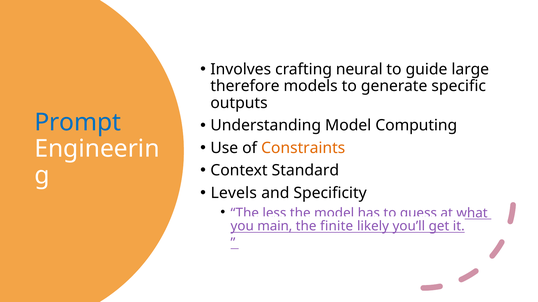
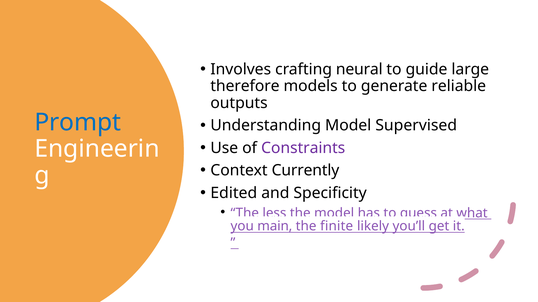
specific: specific -> reliable
Computing: Computing -> Supervised
Constraints colour: orange -> purple
Standard: Standard -> Currently
Levels: Levels -> Edited
